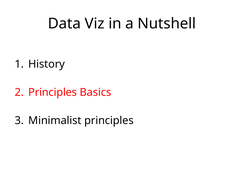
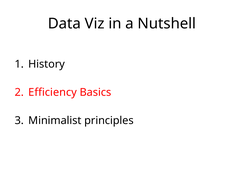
Principles at (53, 92): Principles -> Efficiency
